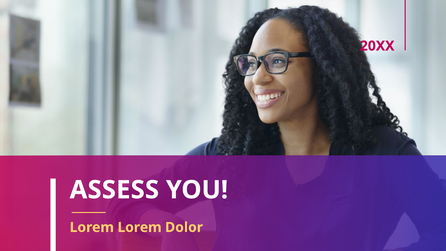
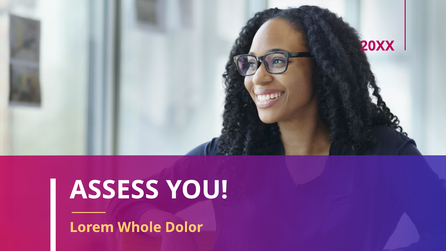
Lorem Lorem: Lorem -> Whole
